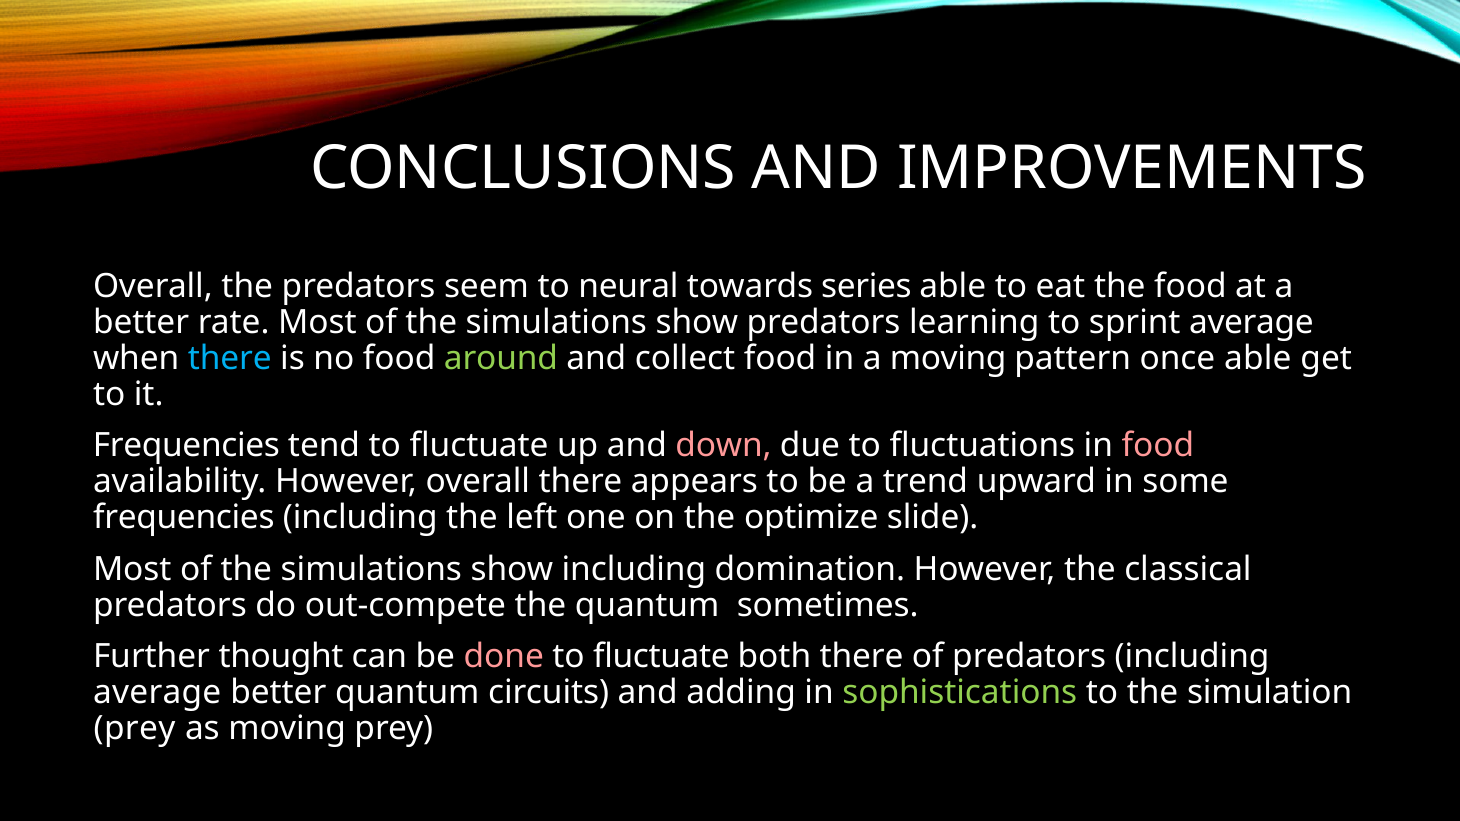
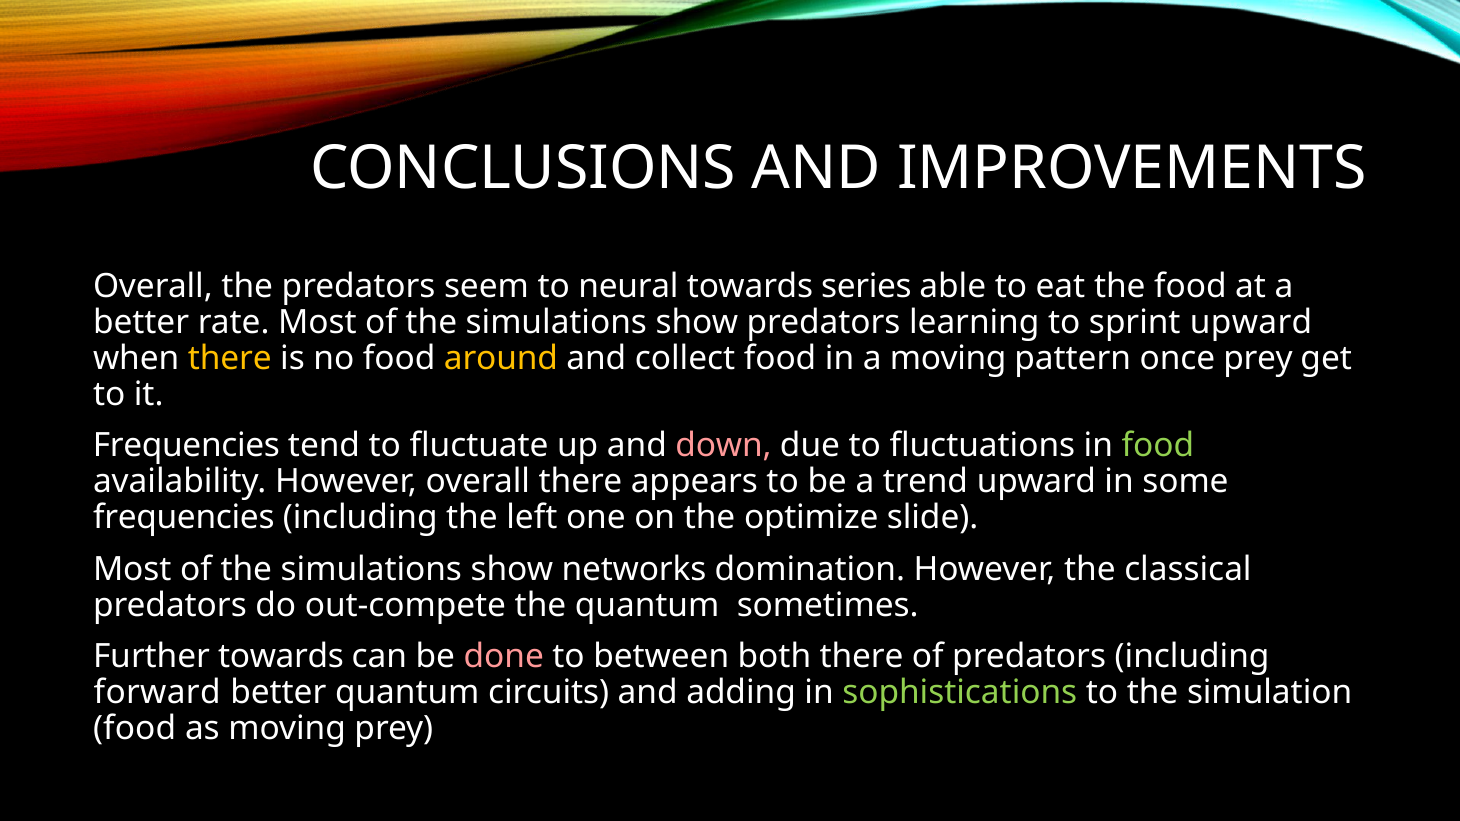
sprint average: average -> upward
there at (230, 358) colour: light blue -> yellow
around colour: light green -> yellow
once able: able -> prey
food at (1158, 446) colour: pink -> light green
show including: including -> networks
Further thought: thought -> towards
fluctuate at (661, 657): fluctuate -> between
average at (157, 693): average -> forward
prey at (135, 729): prey -> food
